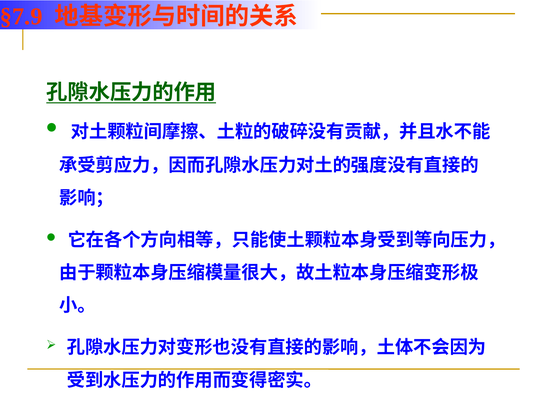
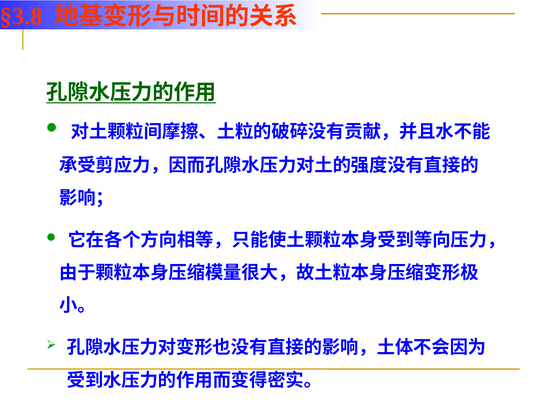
§7.9: §7.9 -> §3.8
